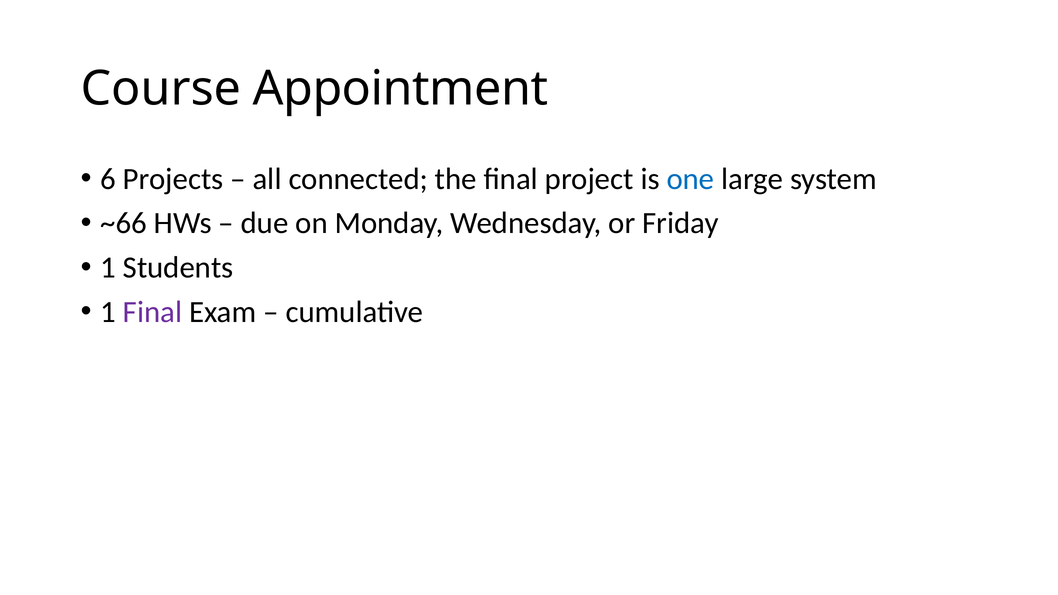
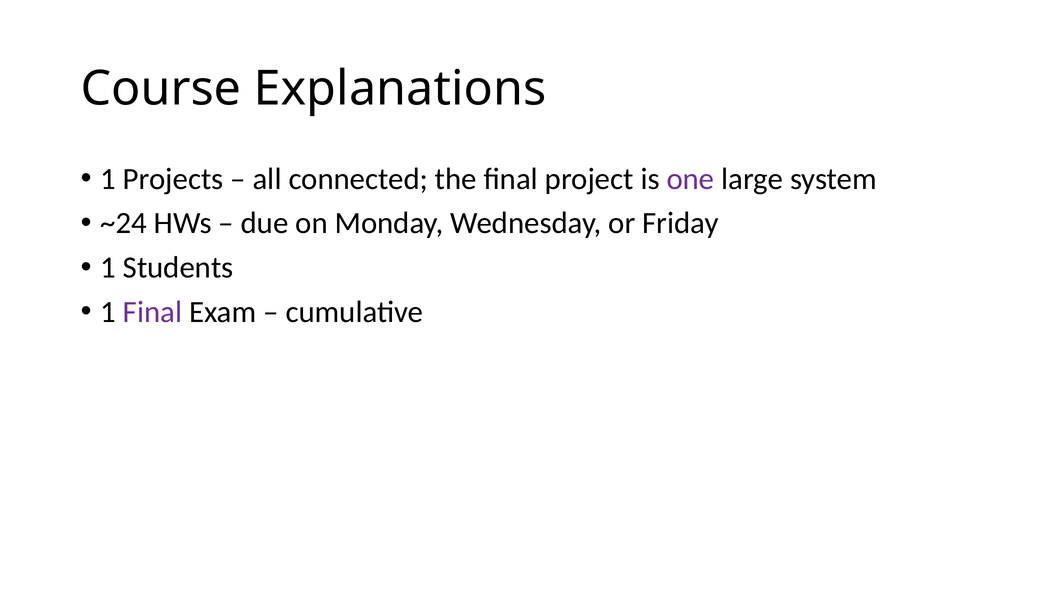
Appointment: Appointment -> Explanations
6 at (108, 179): 6 -> 1
one colour: blue -> purple
~66: ~66 -> ~24
